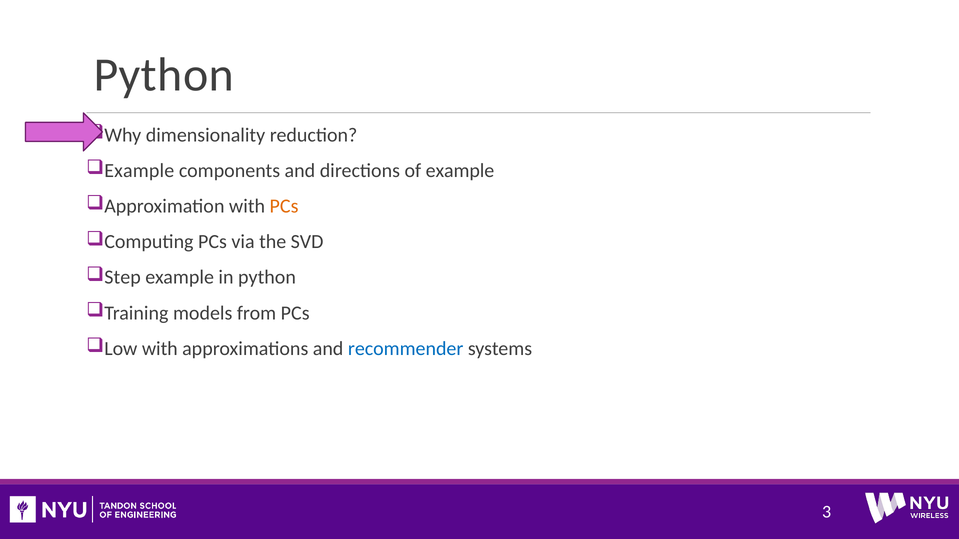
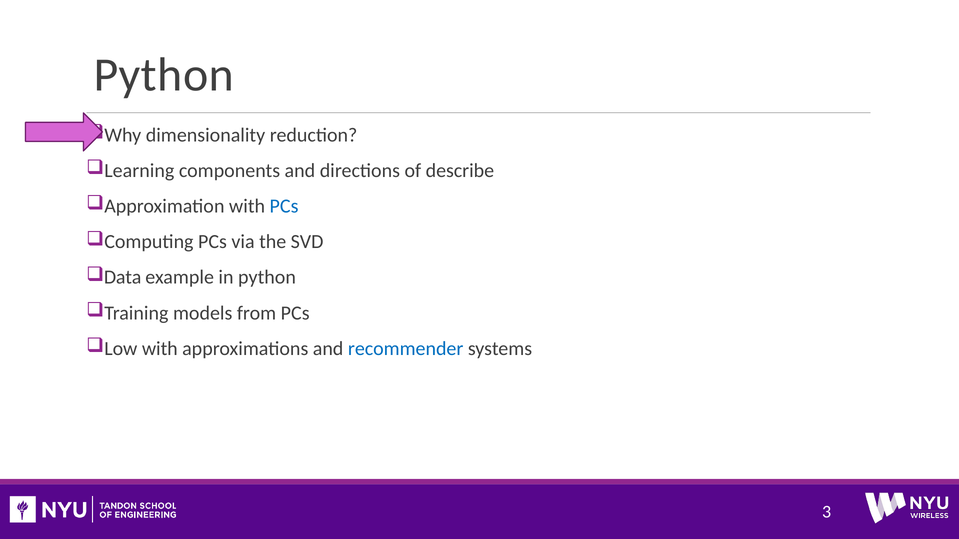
Example at (139, 171): Example -> Learning
of example: example -> describe
PCs at (284, 206) colour: orange -> blue
Step: Step -> Data
